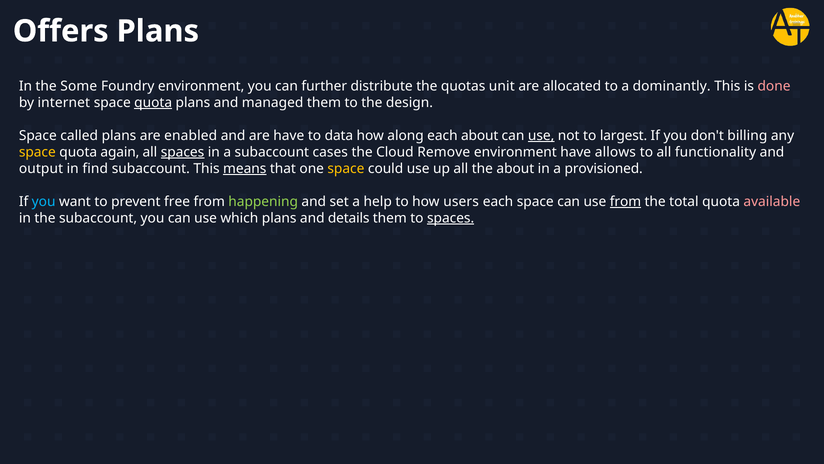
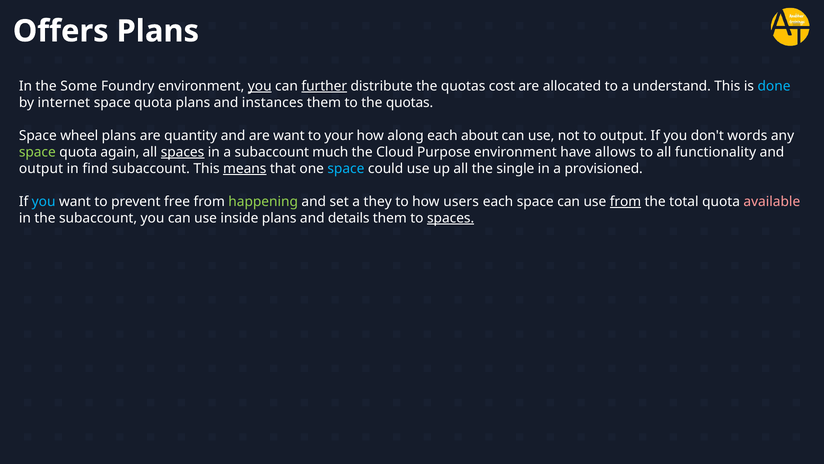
you at (260, 86) underline: none -> present
further underline: none -> present
unit: unit -> cost
dominantly: dominantly -> understand
done colour: pink -> light blue
quota at (153, 103) underline: present -> none
managed: managed -> instances
to the design: design -> quotas
called: called -> wheel
enabled: enabled -> quantity
are have: have -> want
data: data -> your
use at (541, 136) underline: present -> none
to largest: largest -> output
billing: billing -> words
space at (37, 152) colour: yellow -> light green
cases: cases -> much
Remove: Remove -> Purpose
space at (346, 168) colour: yellow -> light blue
the about: about -> single
help: help -> they
which: which -> inside
